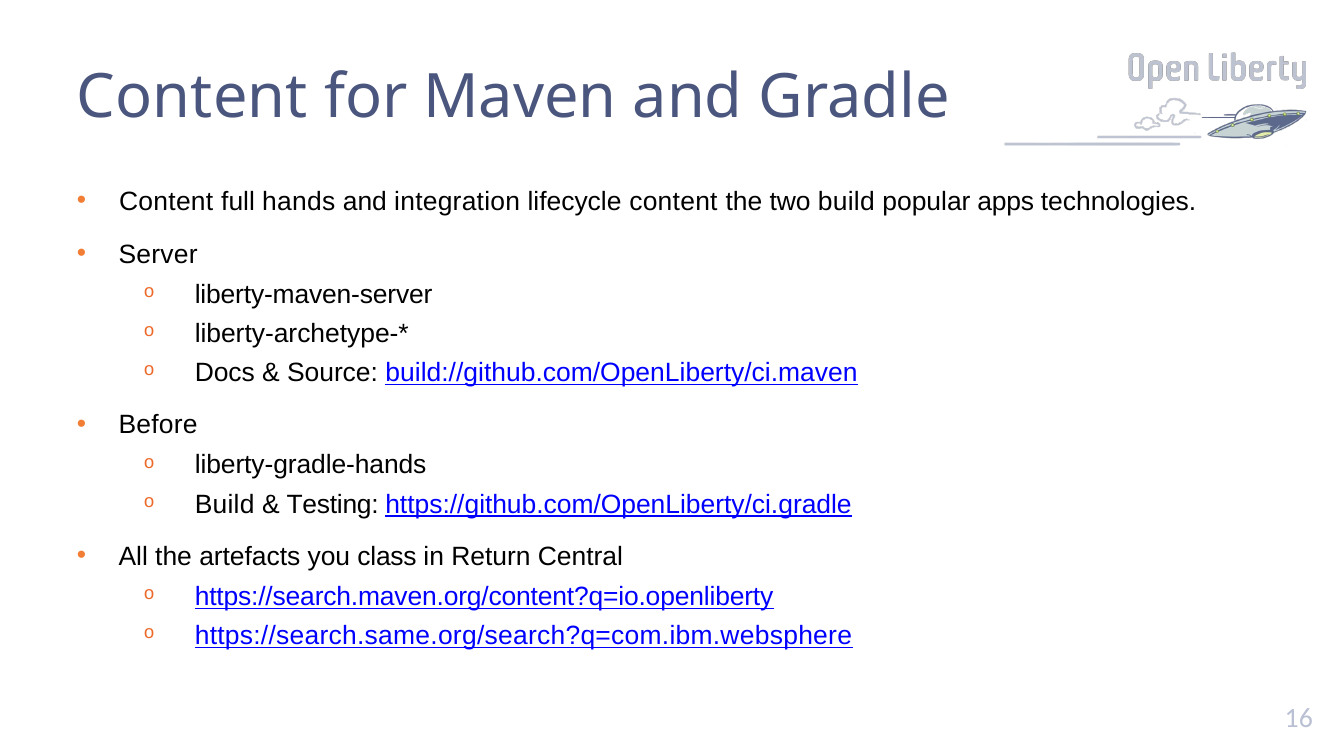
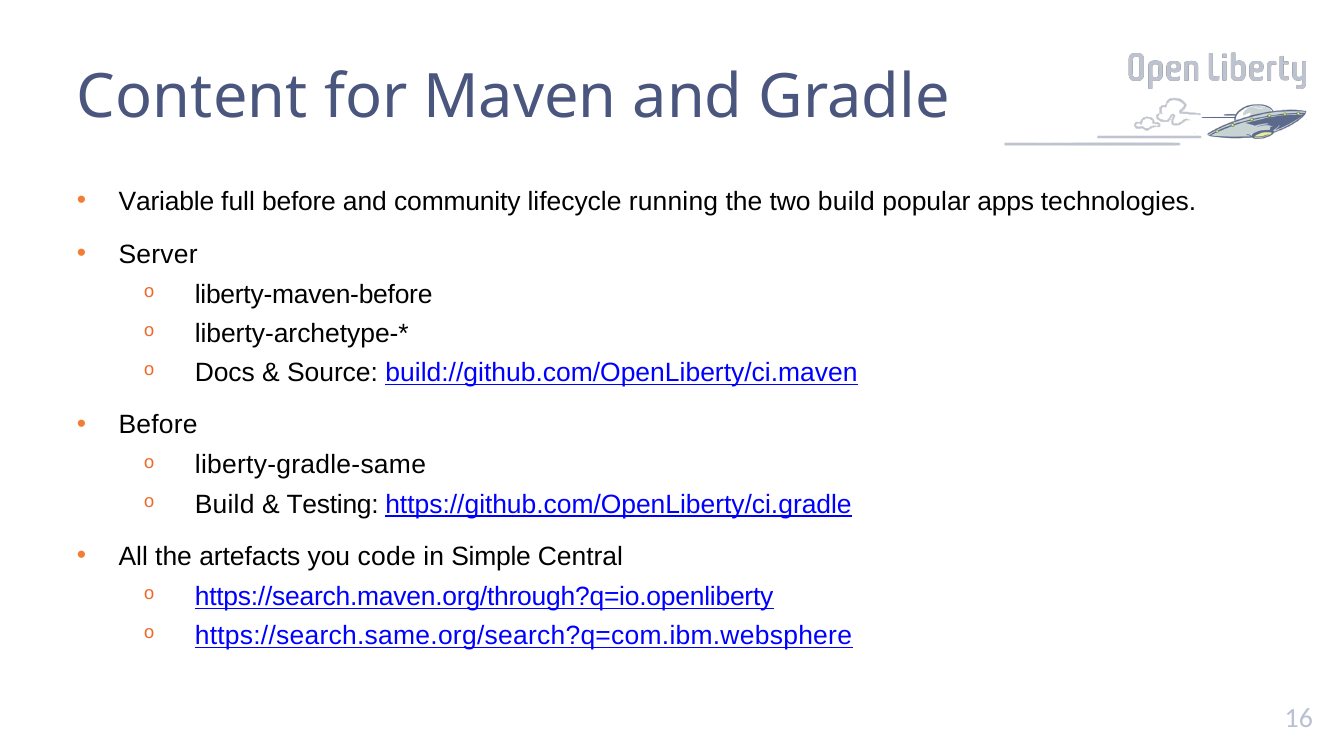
Content at (166, 201): Content -> Variable
full hands: hands -> before
integration: integration -> community
lifecycle content: content -> running
liberty-maven-server: liberty-maven-server -> liberty-maven-before
liberty-gradle-hands: liberty-gradle-hands -> liberty-gradle-same
class: class -> code
Return: Return -> Simple
https://search.maven.org/content?q=io.openliberty: https://search.maven.org/content?q=io.openliberty -> https://search.maven.org/through?q=io.openliberty
